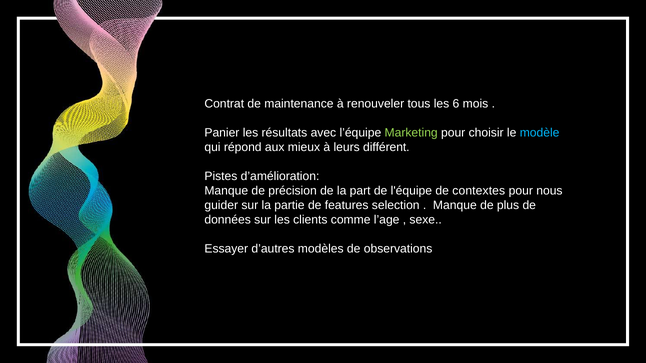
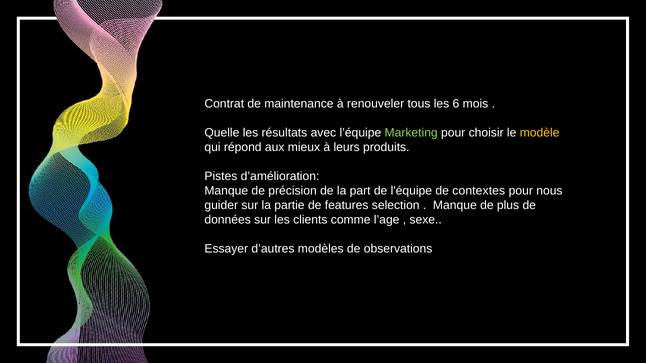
Panier: Panier -> Quelle
modèle colour: light blue -> yellow
différent: différent -> produits
